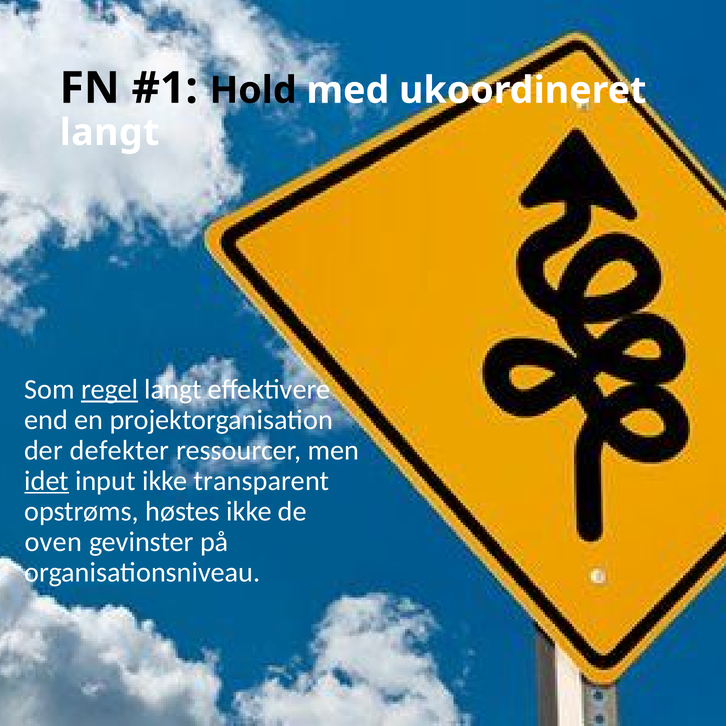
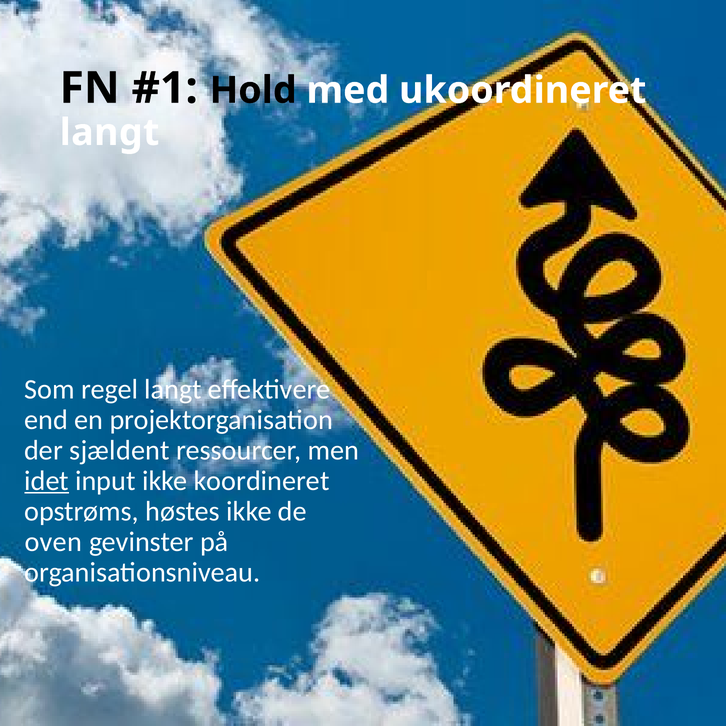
regel underline: present -> none
defekter: defekter -> sjældent
transparent: transparent -> koordineret
